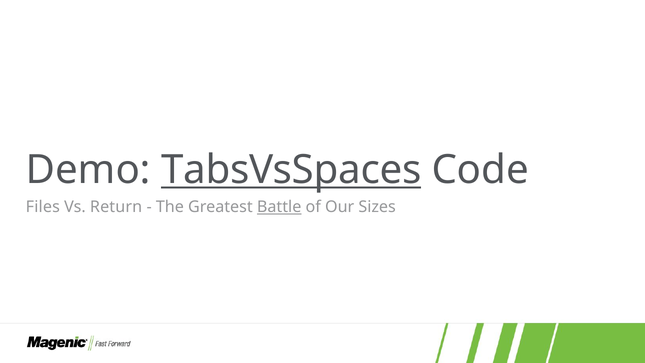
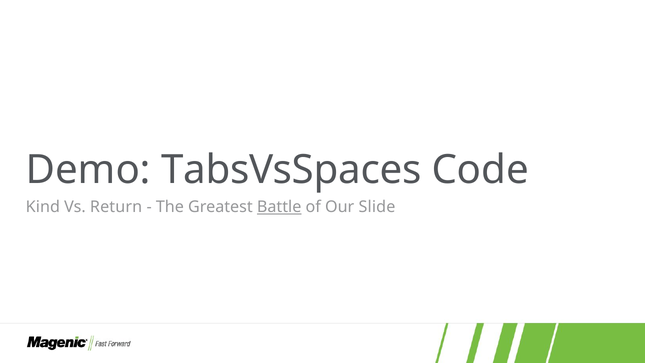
TabsVsSpaces underline: present -> none
Files: Files -> Kind
Sizes: Sizes -> Slide
